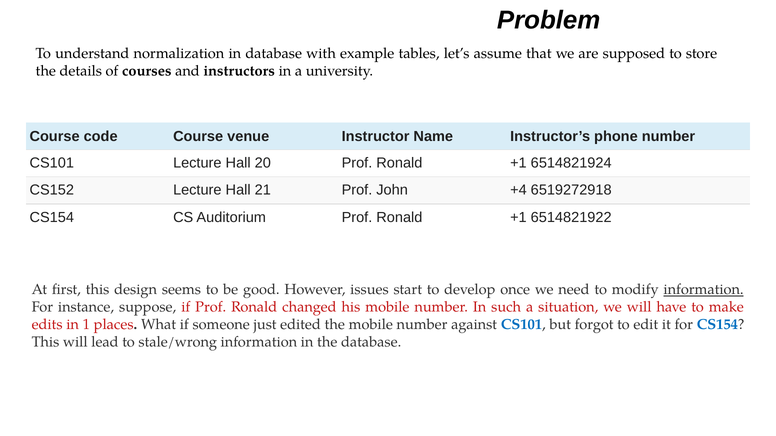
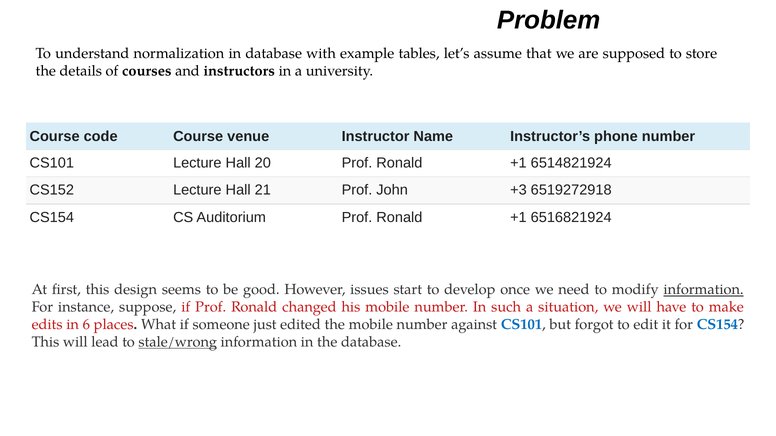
+4: +4 -> +3
6514821922: 6514821922 -> 6516821924
1: 1 -> 6
stale/wrong underline: none -> present
